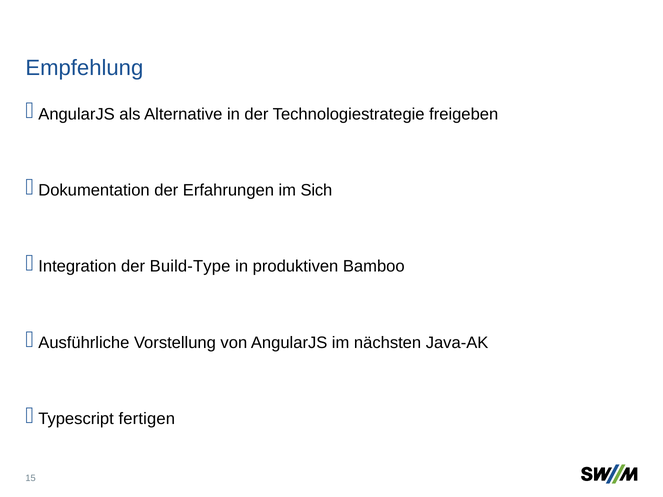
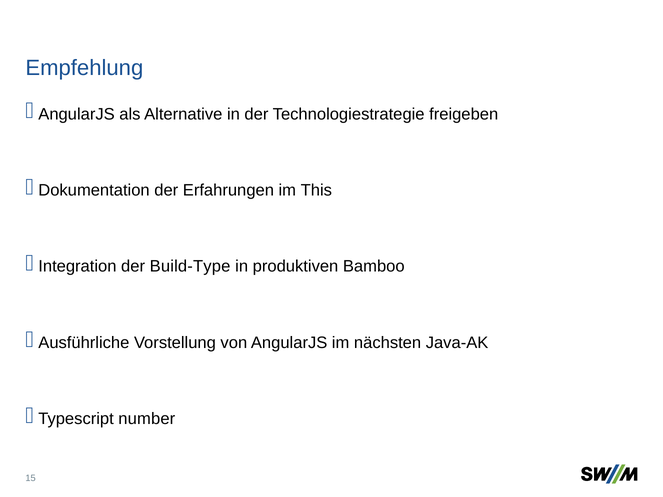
Sich: Sich -> This
fertigen: fertigen -> number
